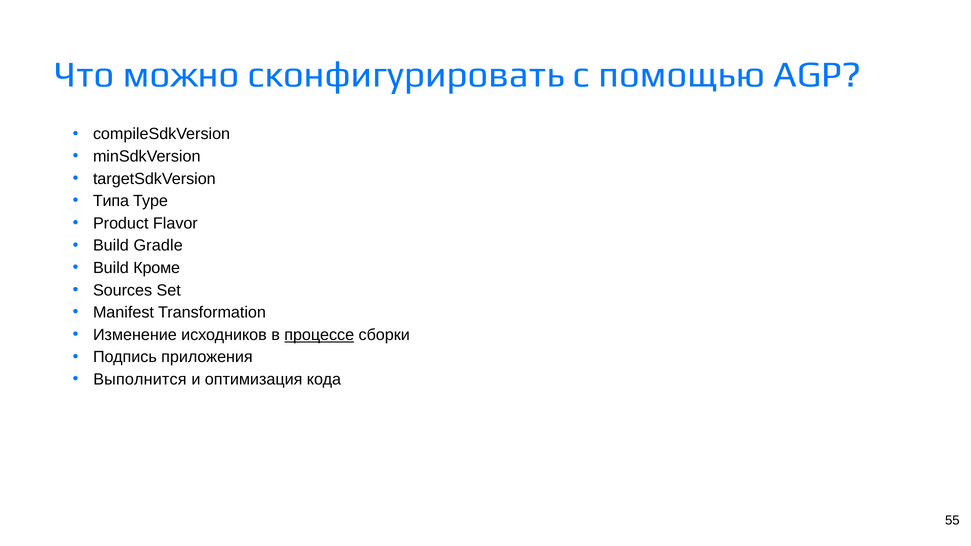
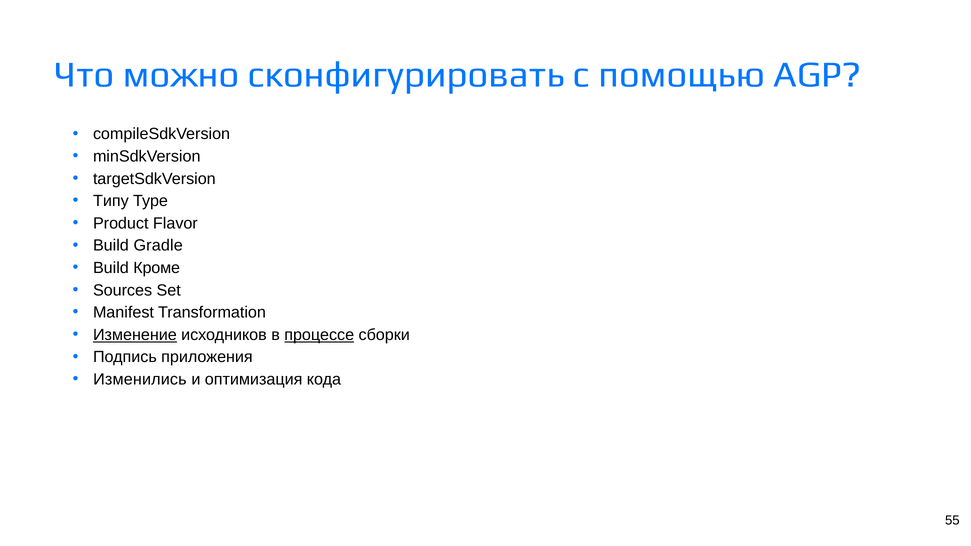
Типа: Типа -> Типу
Изменение underline: none -> present
Выполнится: Выполнится -> Изменились
